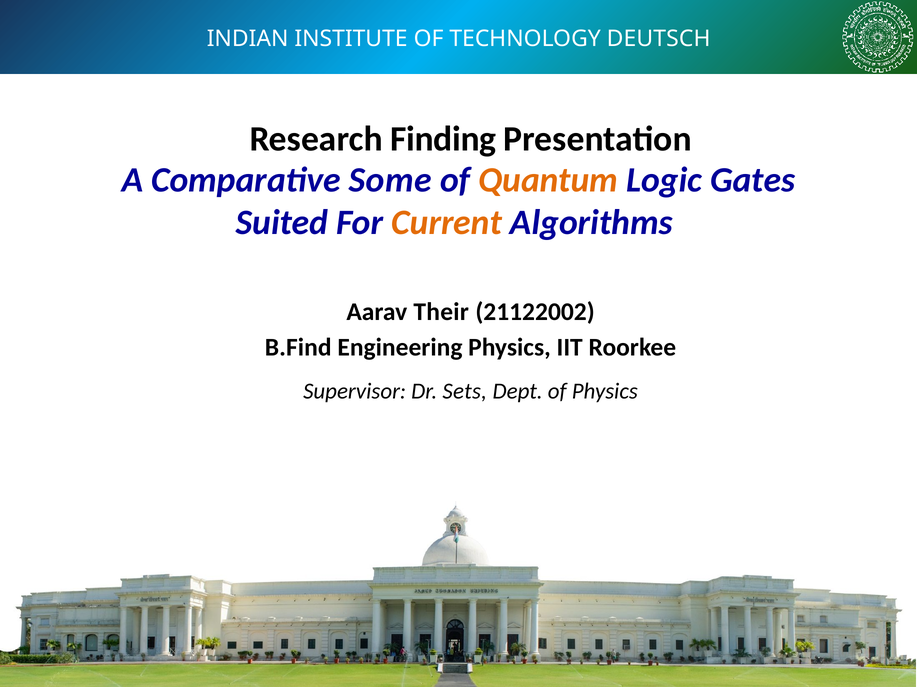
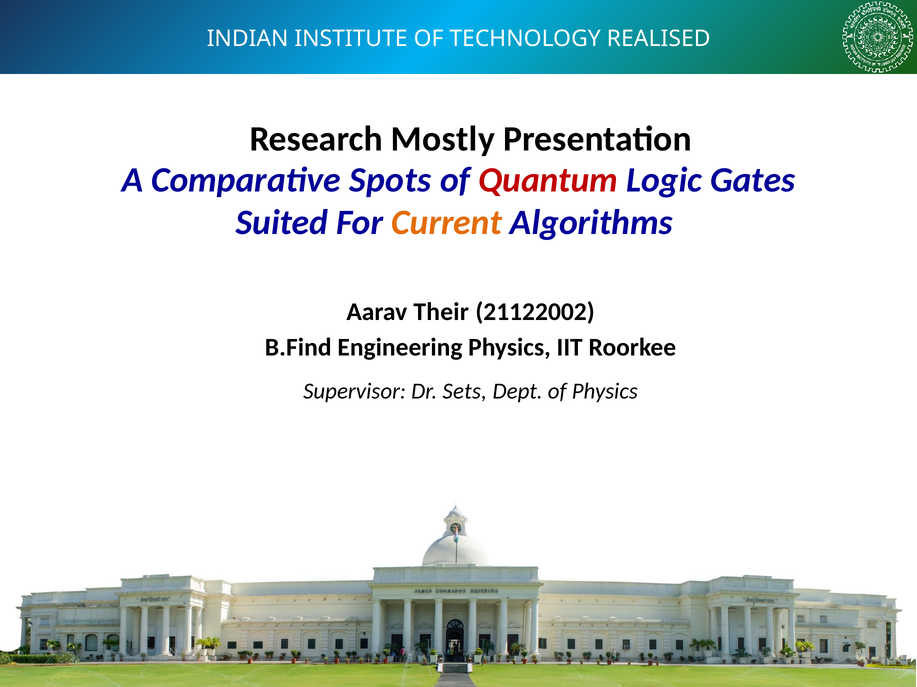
DEUTSCH: DEUTSCH -> REALISED
Finding: Finding -> Mostly
Some: Some -> Spots
Quantum colour: orange -> red
